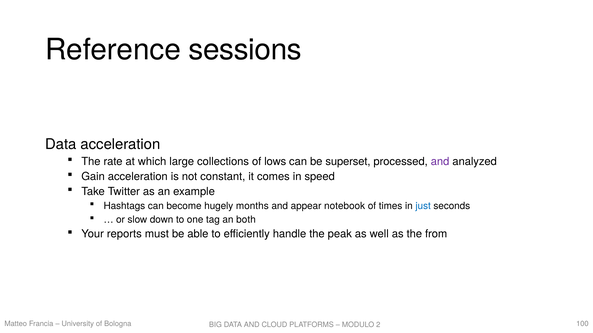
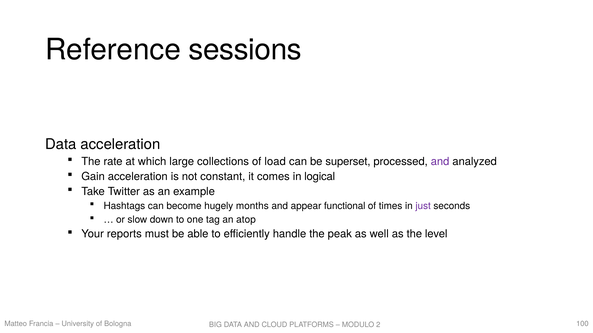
lows: lows -> load
speed: speed -> logical
notebook: notebook -> functional
just colour: blue -> purple
both: both -> atop
from: from -> level
